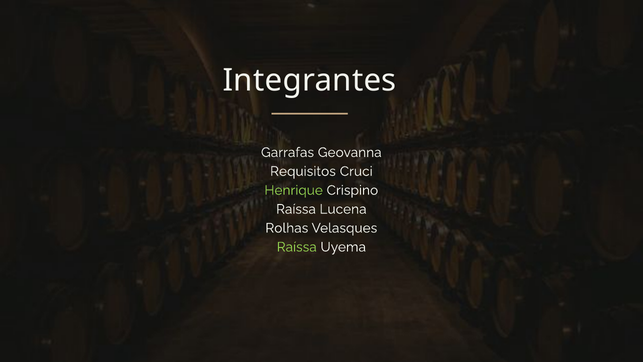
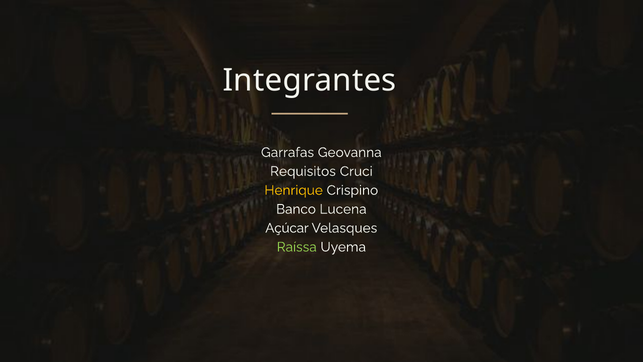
Henrique colour: light green -> yellow
Raíssa at (296, 209): Raíssa -> Banco
Rolhas: Rolhas -> Açúcar
